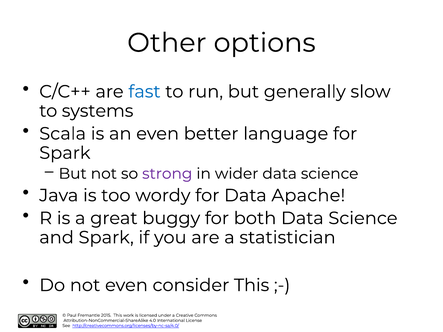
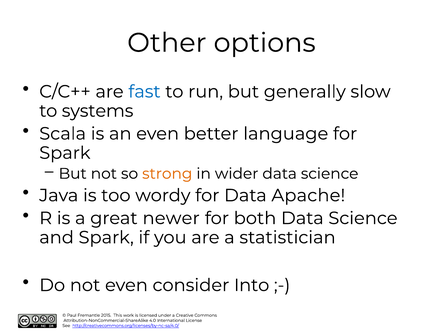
strong colour: purple -> orange
buggy: buggy -> newer
consider This: This -> Into
